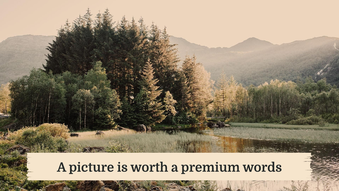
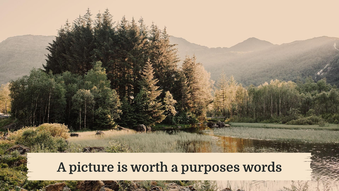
premium: premium -> purposes
